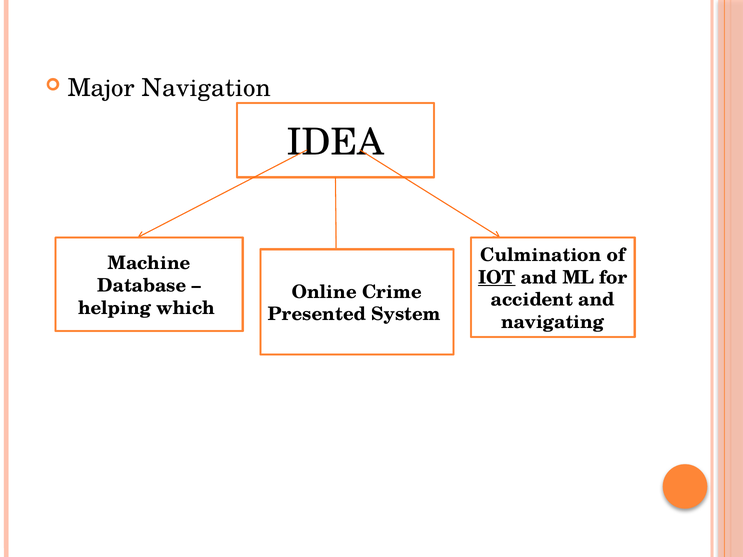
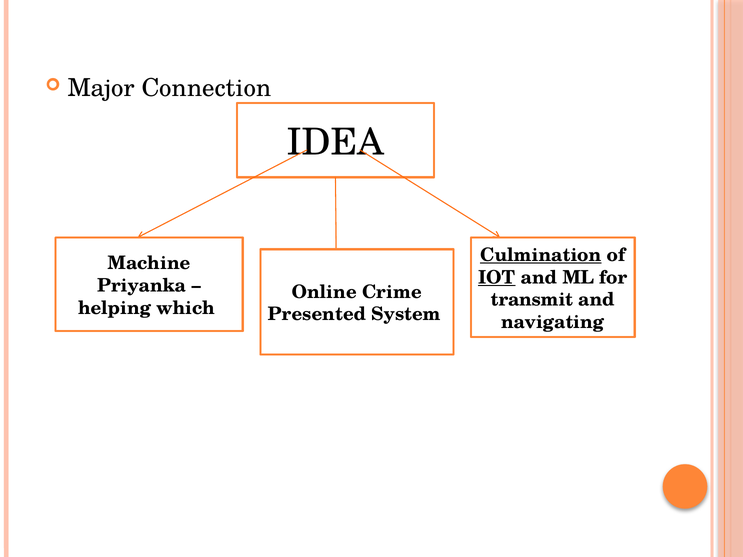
Navigation: Navigation -> Connection
Culmination underline: none -> present
Database: Database -> Priyanka
accident: accident -> transmit
